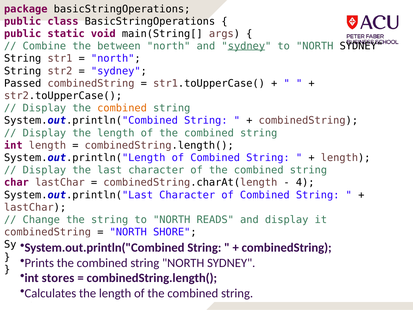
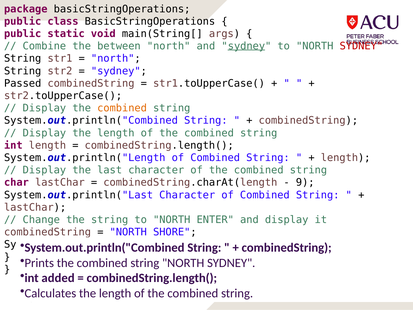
SYDNEY at (361, 46) colour: black -> red
4: 4 -> 9
READS: READS -> ENTER
stores: stores -> added
